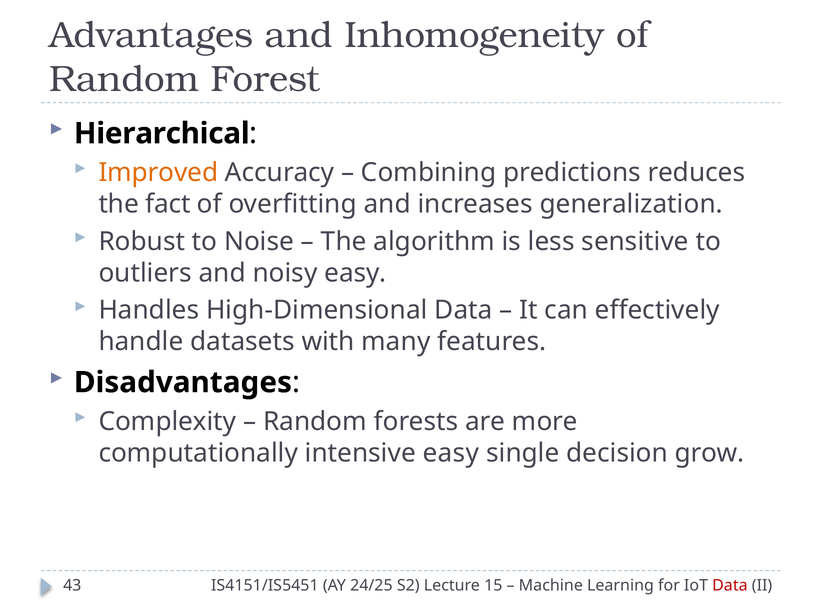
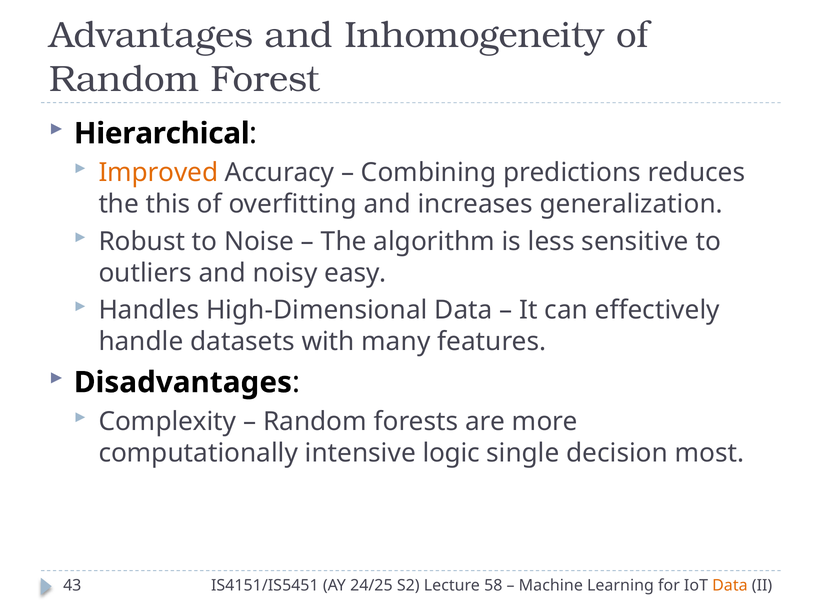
fact: fact -> this
intensive easy: easy -> logic
grow: grow -> most
15: 15 -> 58
Data at (730, 586) colour: red -> orange
